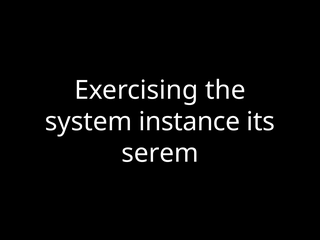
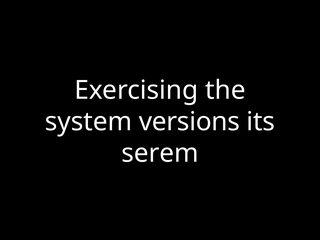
instance: instance -> versions
